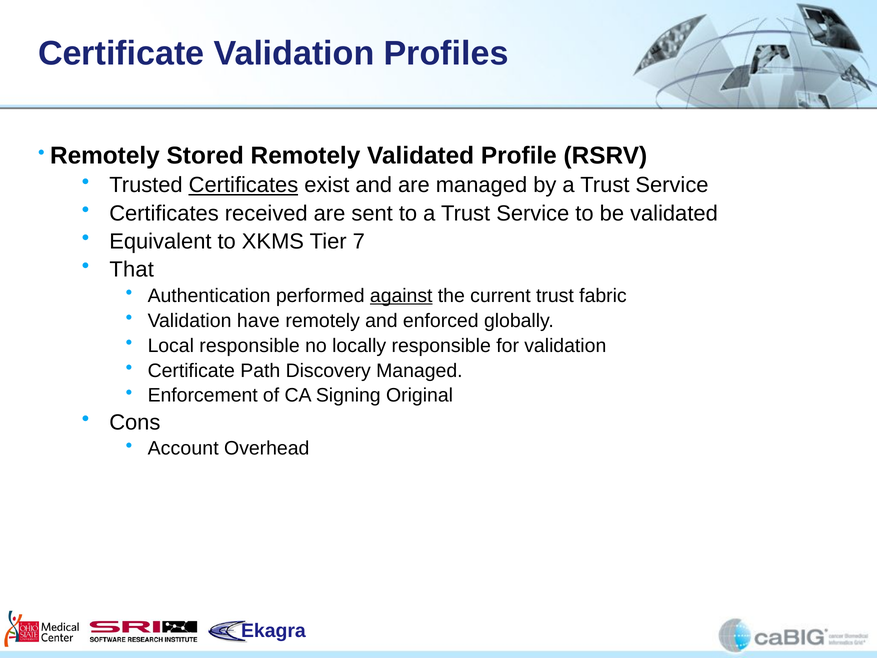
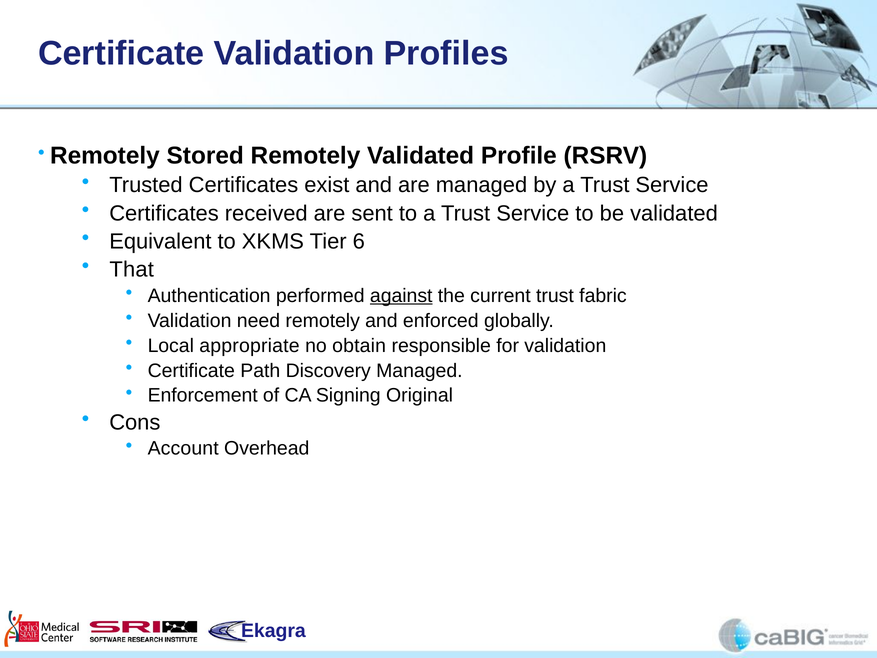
Certificates at (243, 185) underline: present -> none
7: 7 -> 6
have: have -> need
Local responsible: responsible -> appropriate
locally: locally -> obtain
